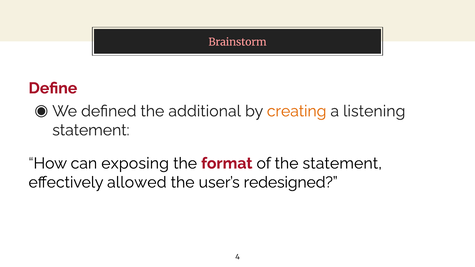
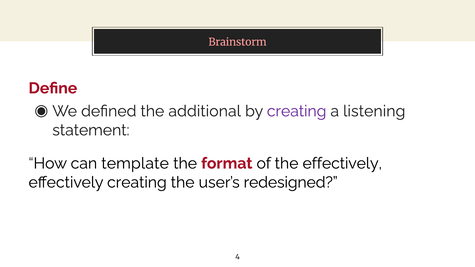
creating at (297, 111) colour: orange -> purple
exposing: exposing -> template
the statement: statement -> effectively
effectively allowed: allowed -> creating
